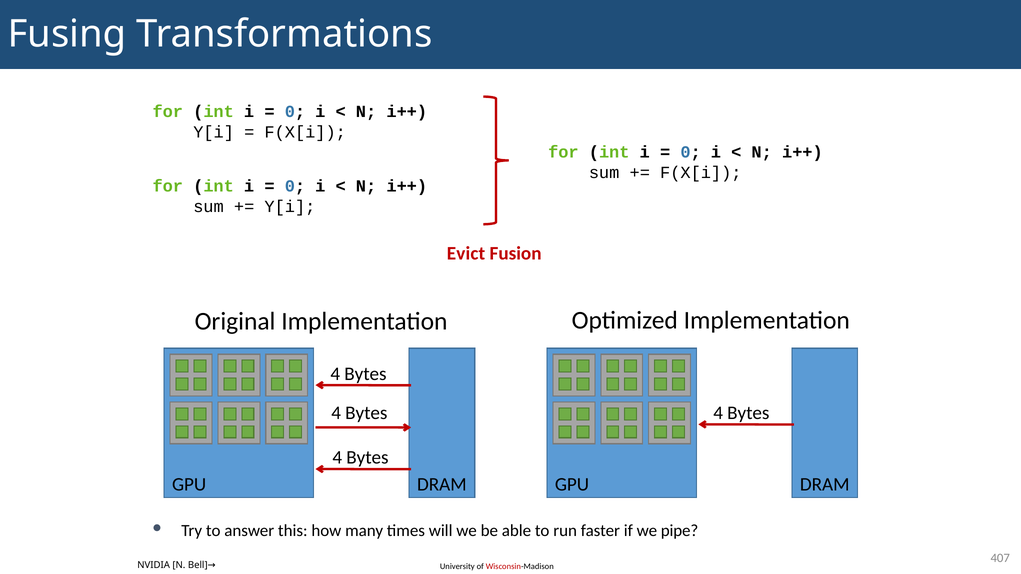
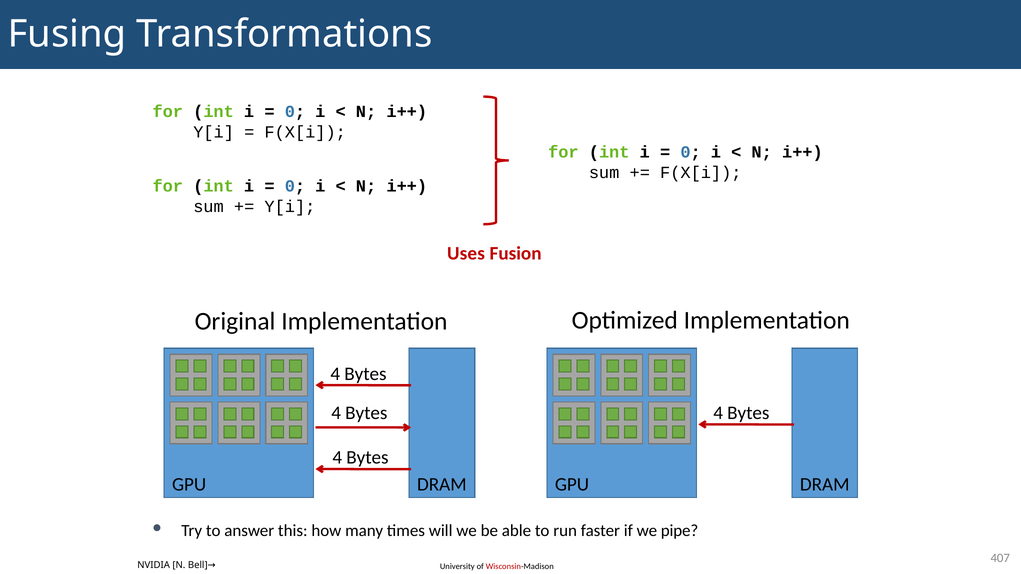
Evict: Evict -> Uses
